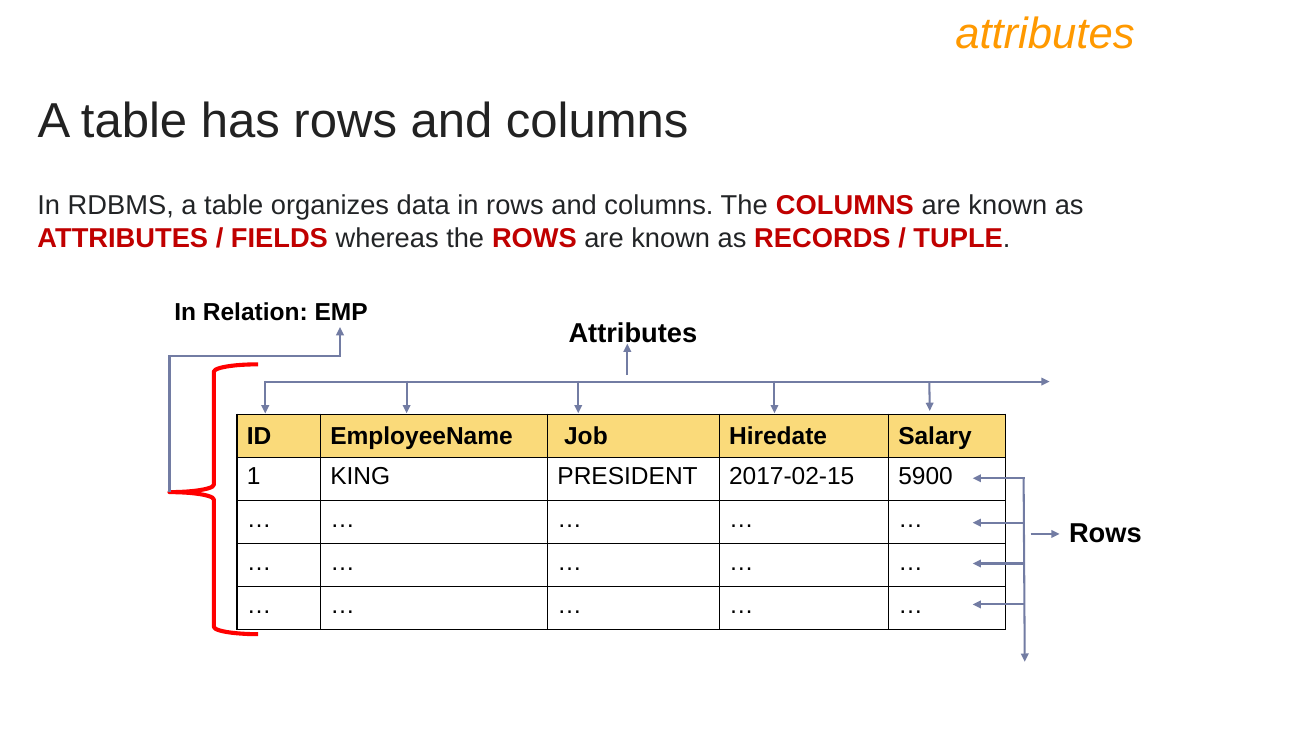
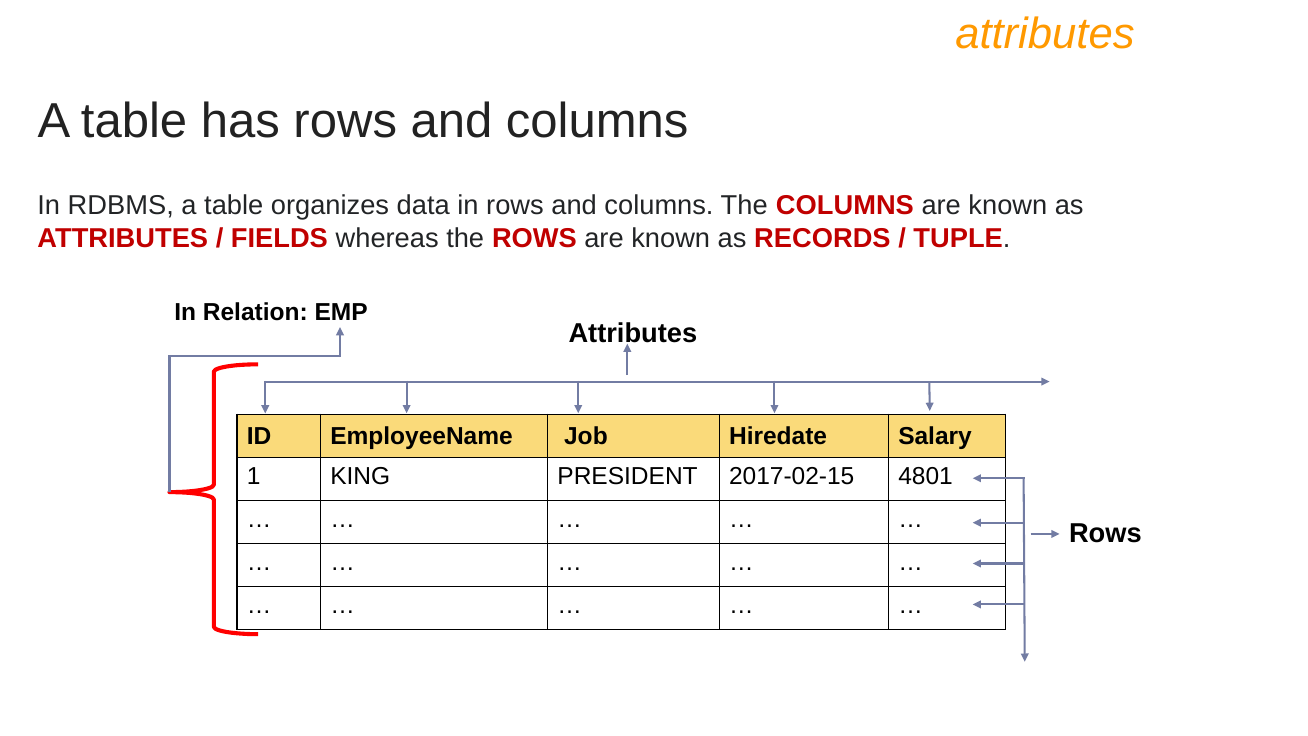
5900: 5900 -> 4801
